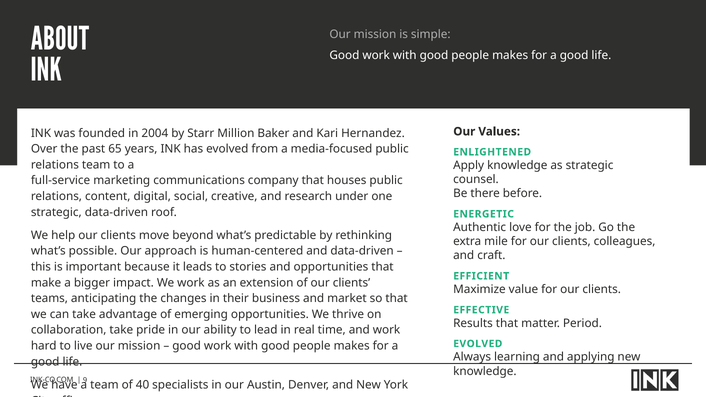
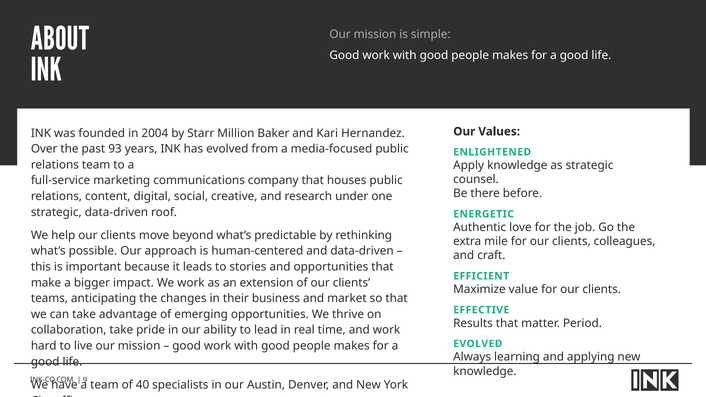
65: 65 -> 93
